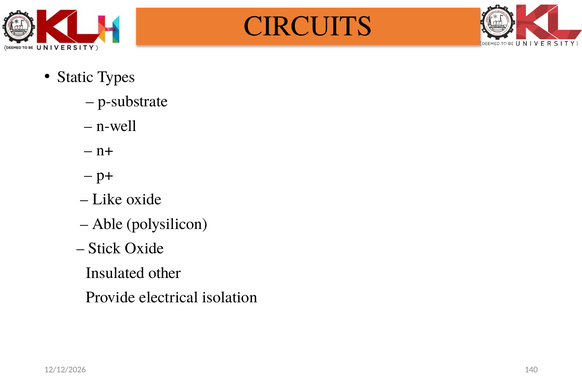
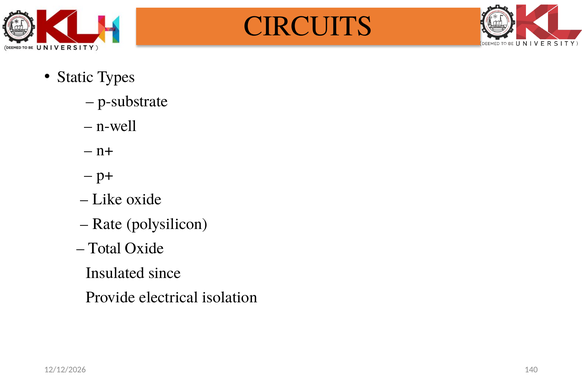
Able: Able -> Rate
Stick: Stick -> Total
other: other -> since
